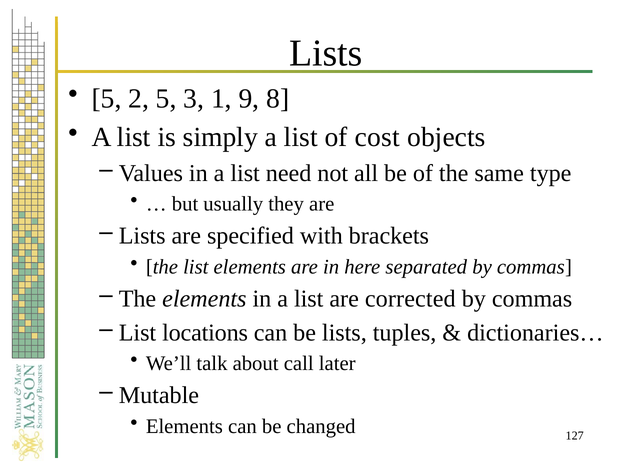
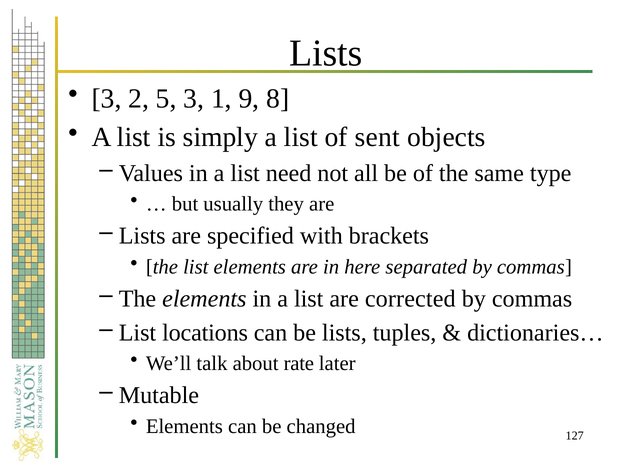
5 at (107, 99): 5 -> 3
cost: cost -> sent
call: call -> rate
